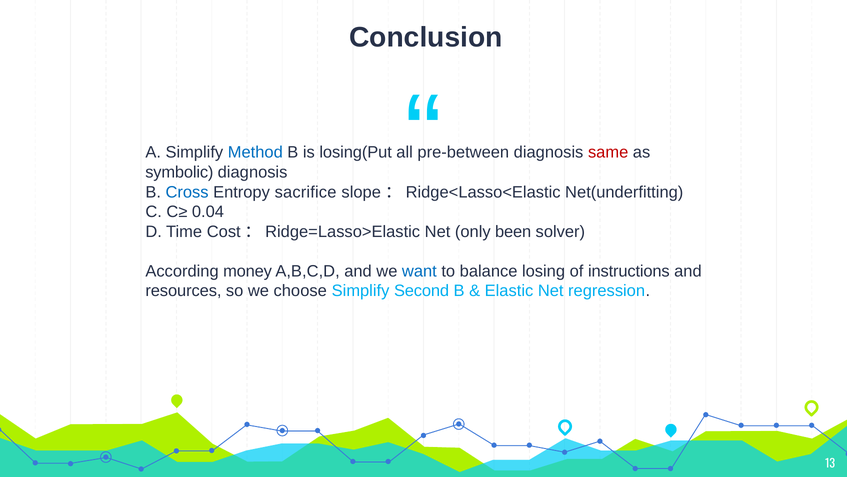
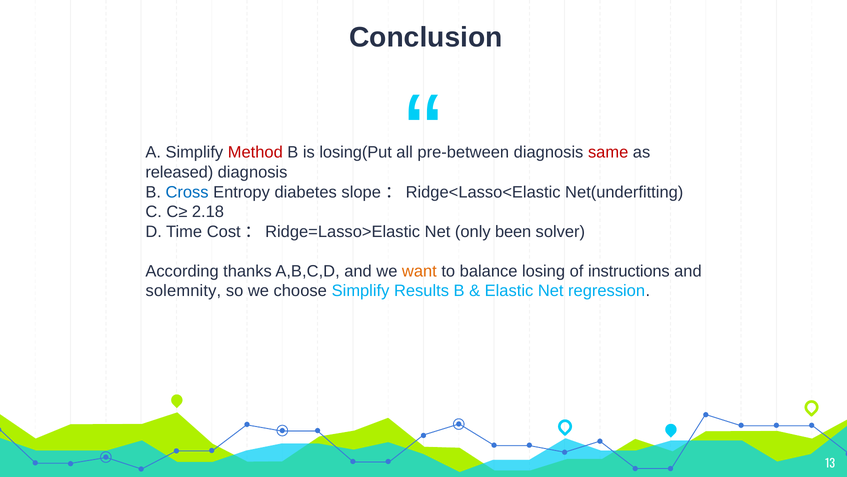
Method colour: blue -> red
symbolic: symbolic -> released
sacrifice: sacrifice -> diabetes
0.04: 0.04 -> 2.18
money: money -> thanks
want colour: blue -> orange
resources: resources -> solemnity
Second: Second -> Results
